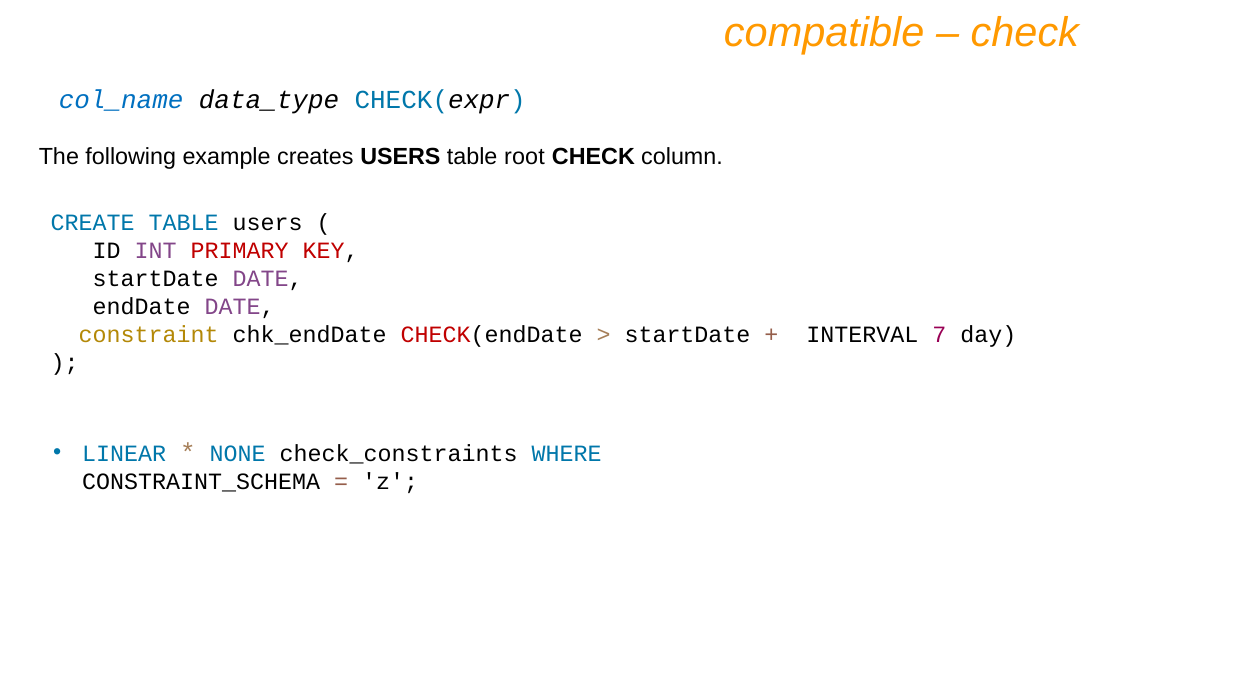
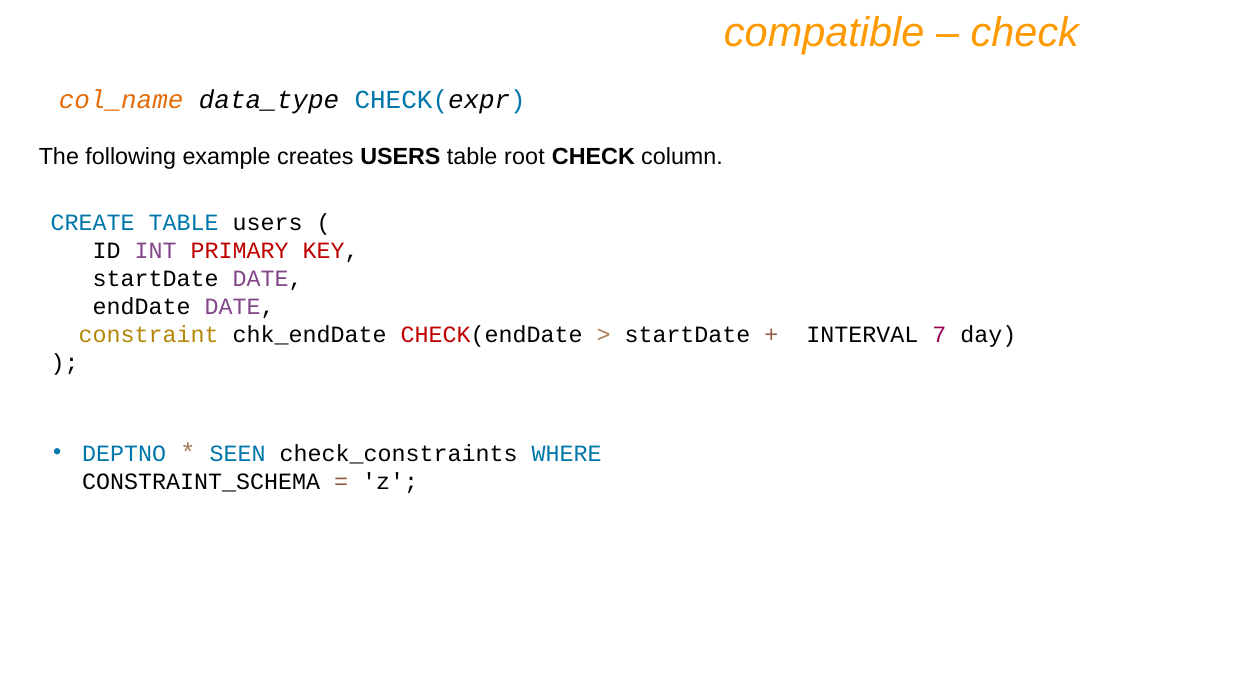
col_name colour: blue -> orange
LINEAR: LINEAR -> DEPTNO
NONE: NONE -> SEEN
